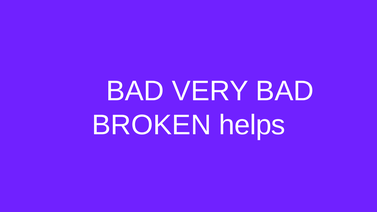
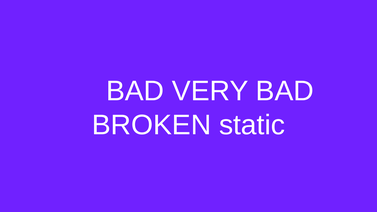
helps: helps -> static
